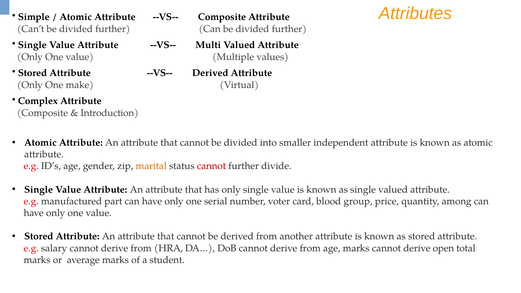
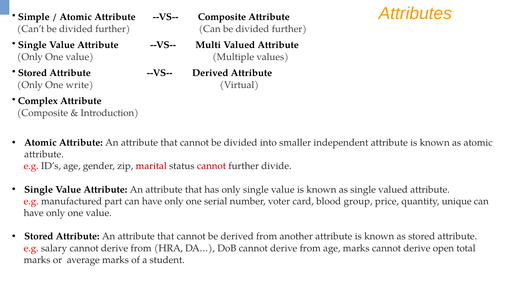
make: make -> write
marital colour: orange -> red
among: among -> unique
